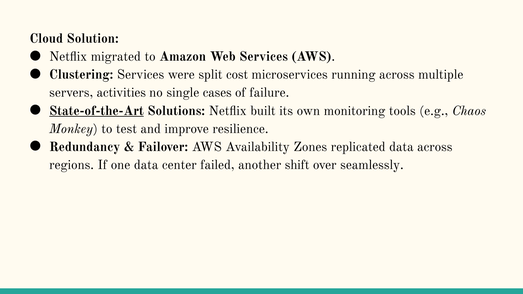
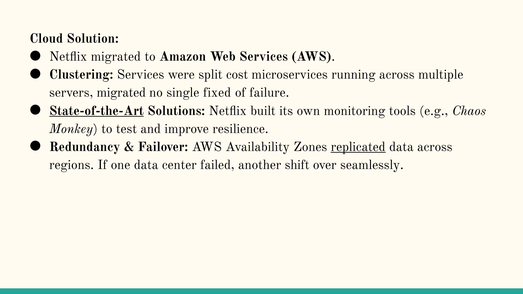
servers activities: activities -> migrated
cases: cases -> fixed
replicated underline: none -> present
